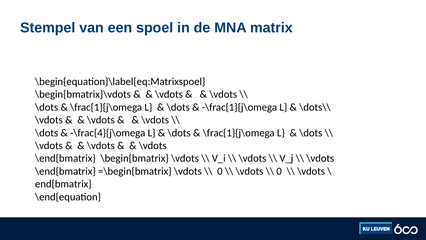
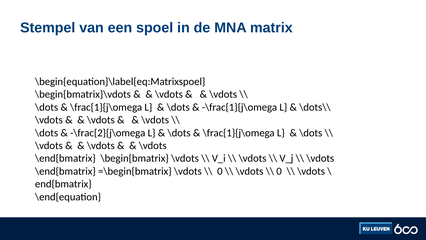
-\frac{4}{j\omega: -\frac{4}{j\omega -> -\frac{2}{j\omega
